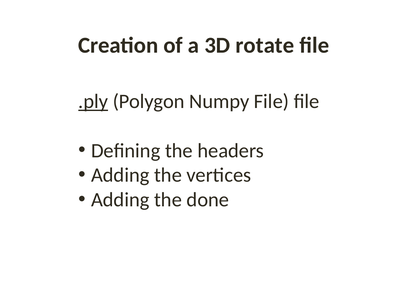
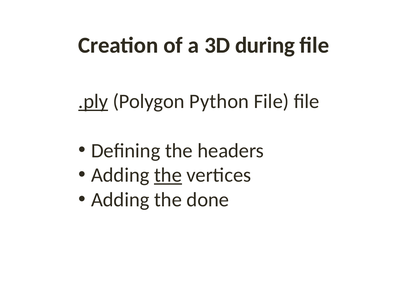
rotate: rotate -> during
Numpy: Numpy -> Python
the at (168, 175) underline: none -> present
